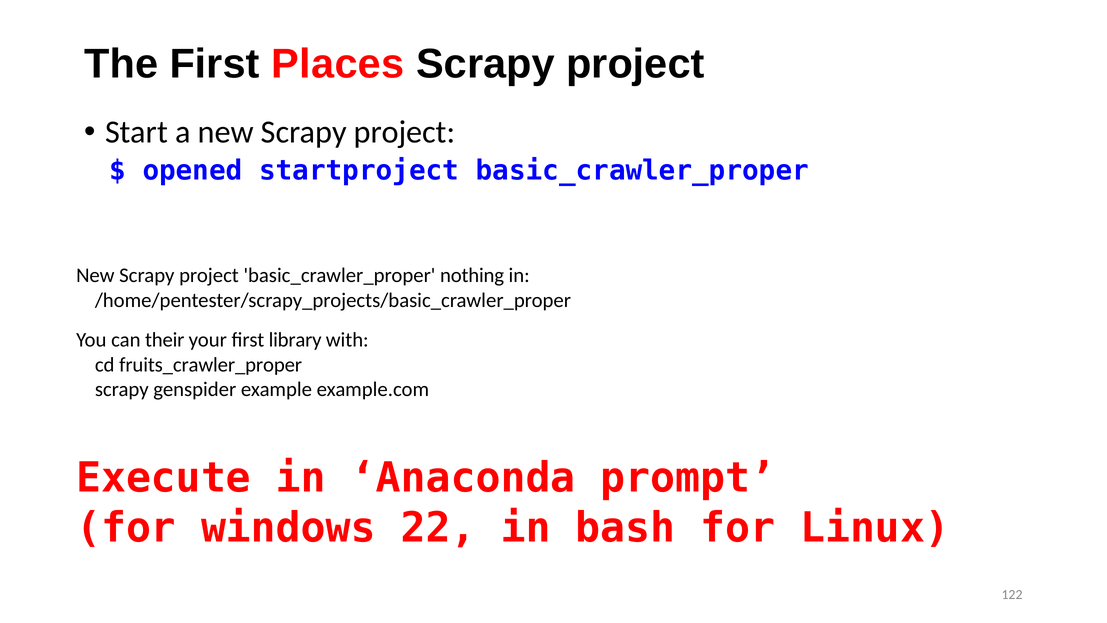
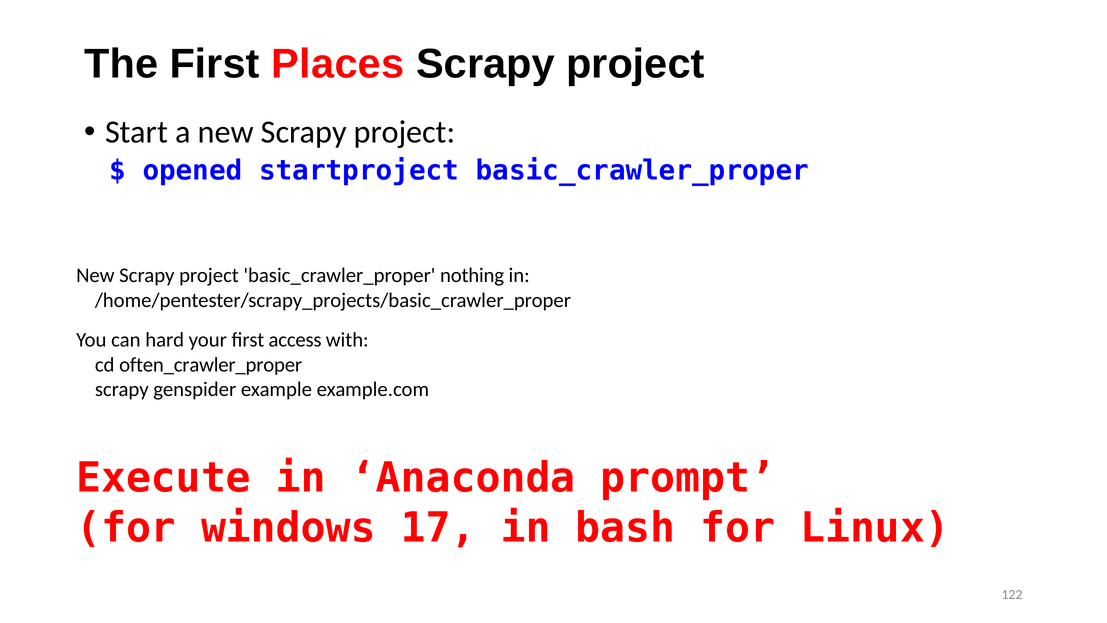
their: their -> hard
library: library -> access
fruits_crawler_proper: fruits_crawler_proper -> often_crawler_proper
22: 22 -> 17
